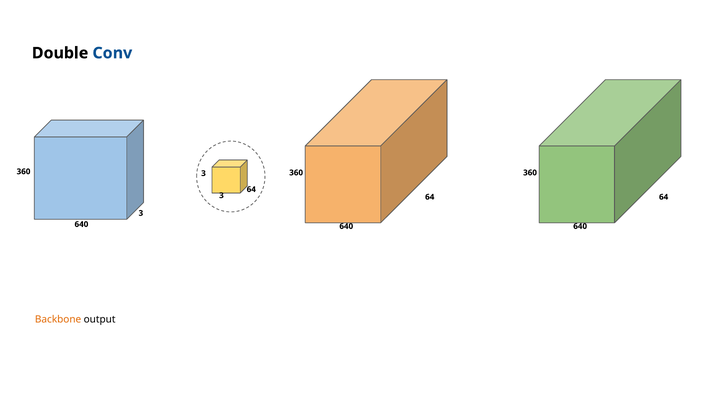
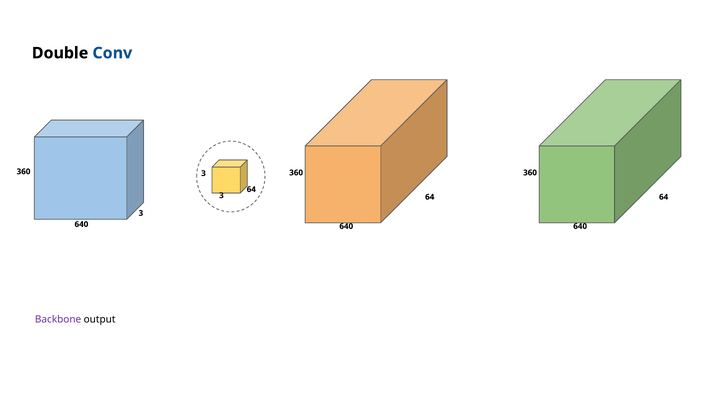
Backbone colour: orange -> purple
